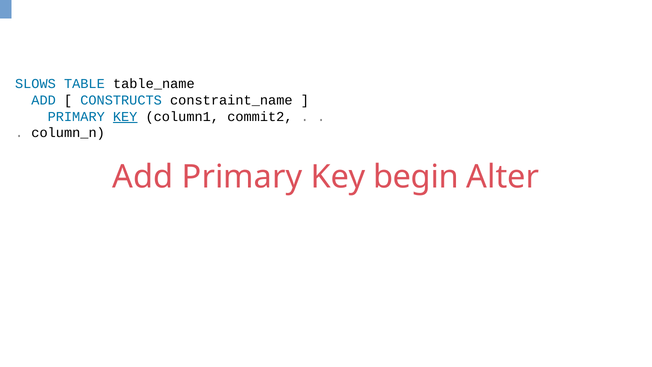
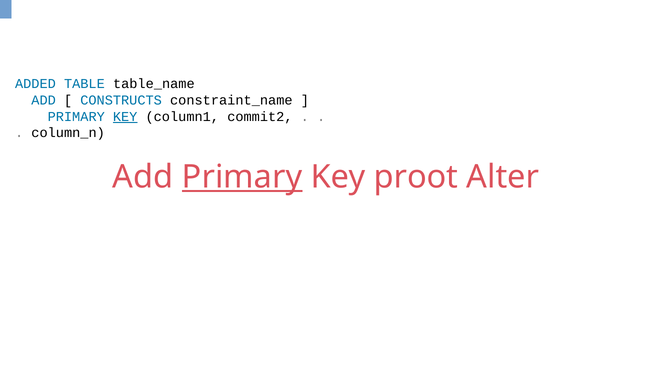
SLOWS: SLOWS -> ADDED
Primary at (242, 177) underline: none -> present
begin: begin -> proot
